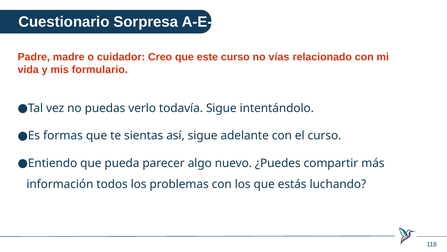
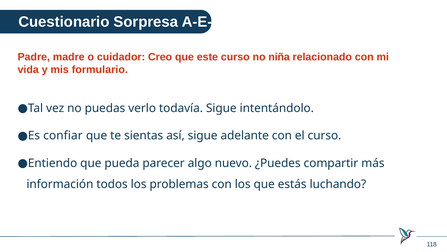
vías: vías -> niña
formas: formas -> confiar
